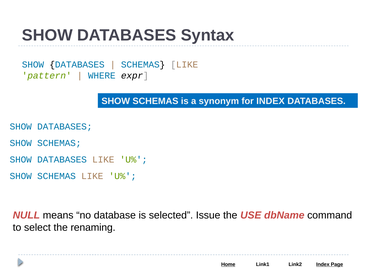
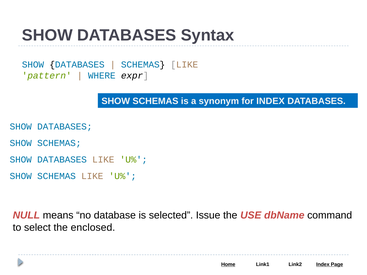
renaming: renaming -> enclosed
